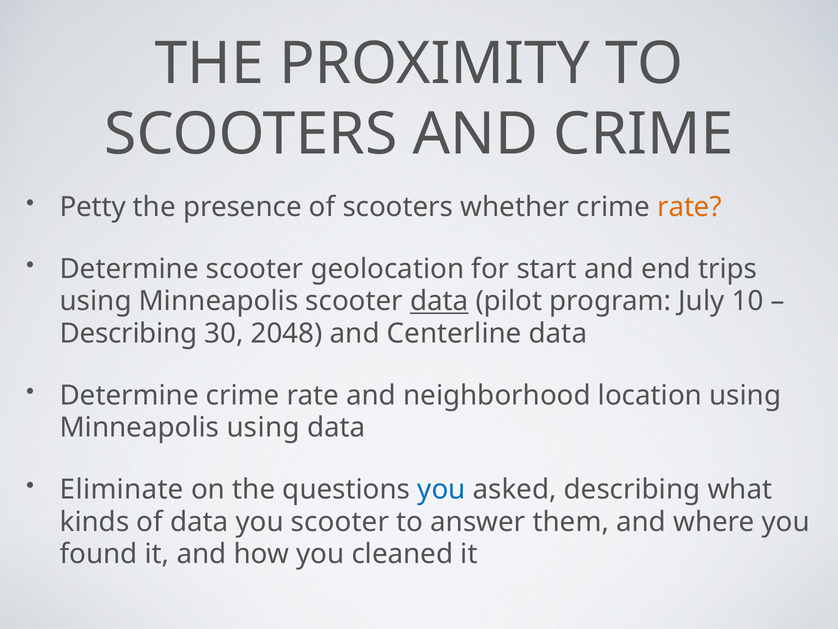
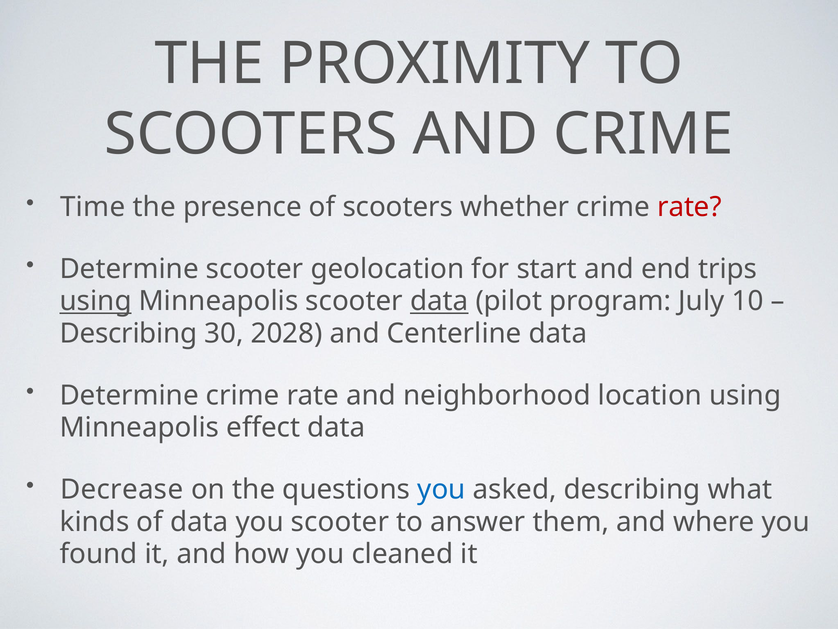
Petty: Petty -> Time
rate at (689, 207) colour: orange -> red
using at (96, 301) underline: none -> present
2048: 2048 -> 2028
Minneapolis using: using -> effect
Eliminate: Eliminate -> Decrease
